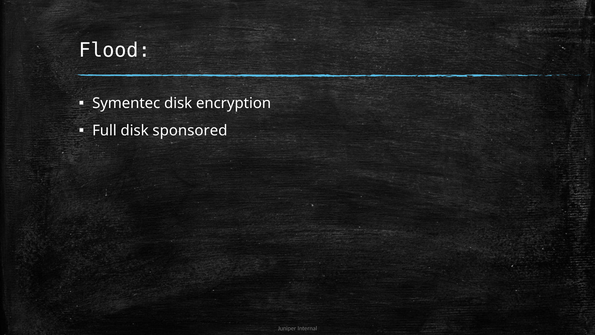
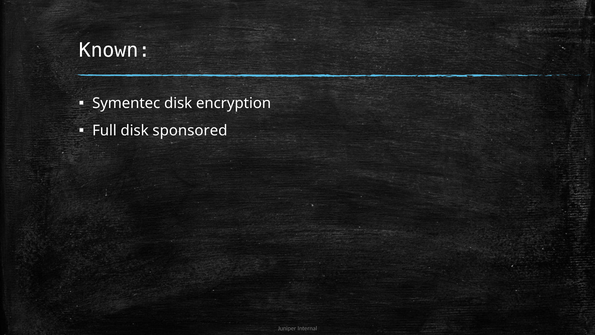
Flood: Flood -> Known
